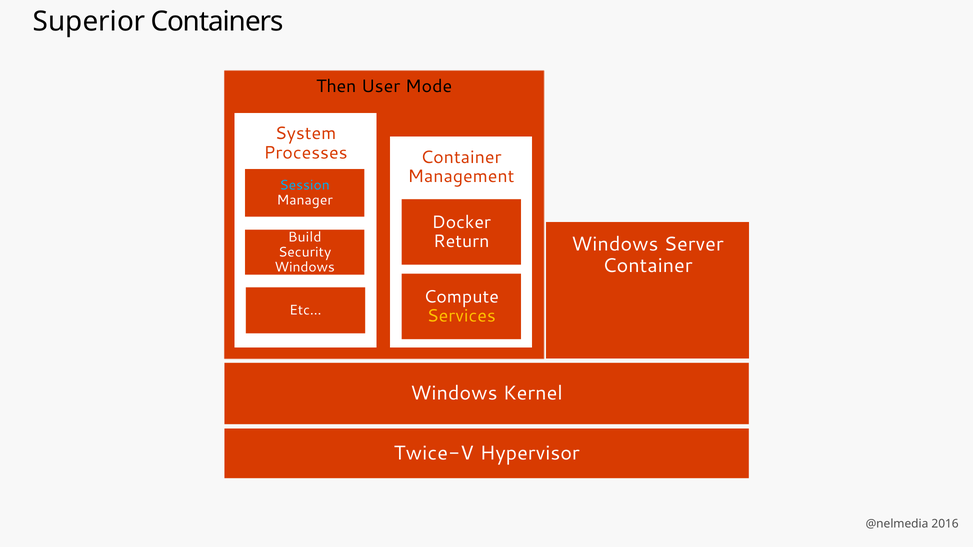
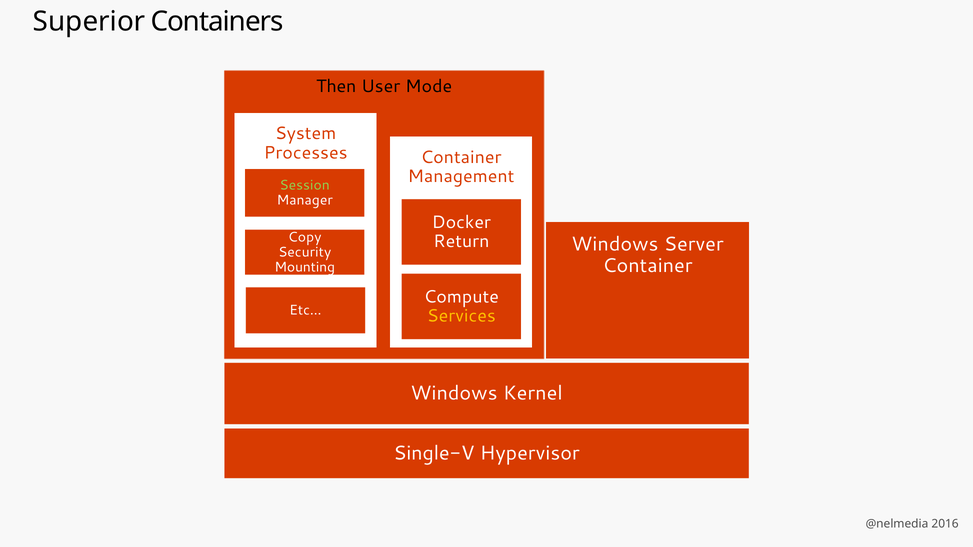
Session colour: light blue -> light green
Build: Build -> Copy
Windows at (305, 267): Windows -> Mounting
Twice-V: Twice-V -> Single-V
